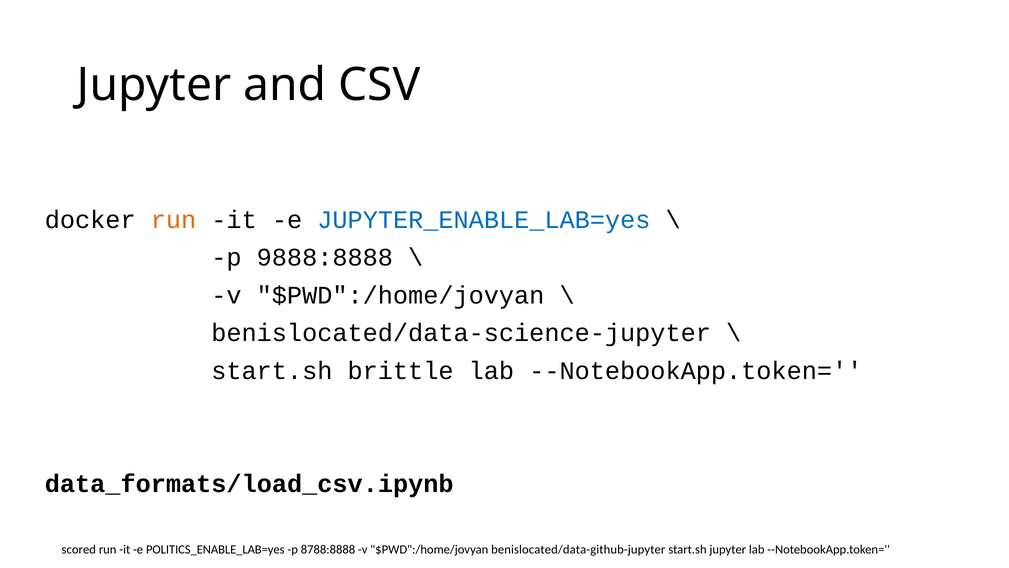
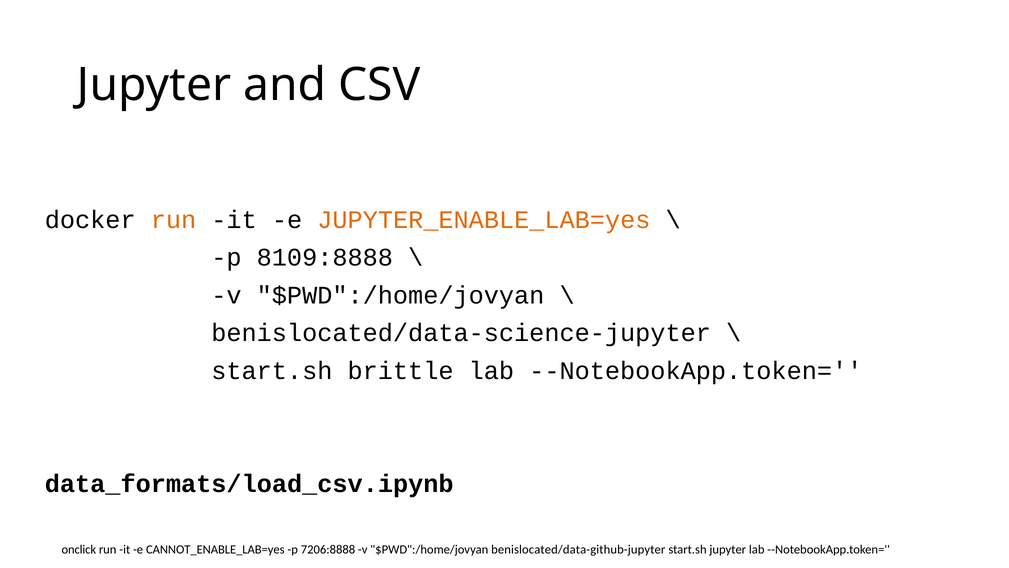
JUPYTER_ENABLE_LAB=yes colour: blue -> orange
9888:8888: 9888:8888 -> 8109:8888
scored: scored -> onclick
POLITICS_ENABLE_LAB=yes: POLITICS_ENABLE_LAB=yes -> CANNOT_ENABLE_LAB=yes
8788:8888: 8788:8888 -> 7206:8888
